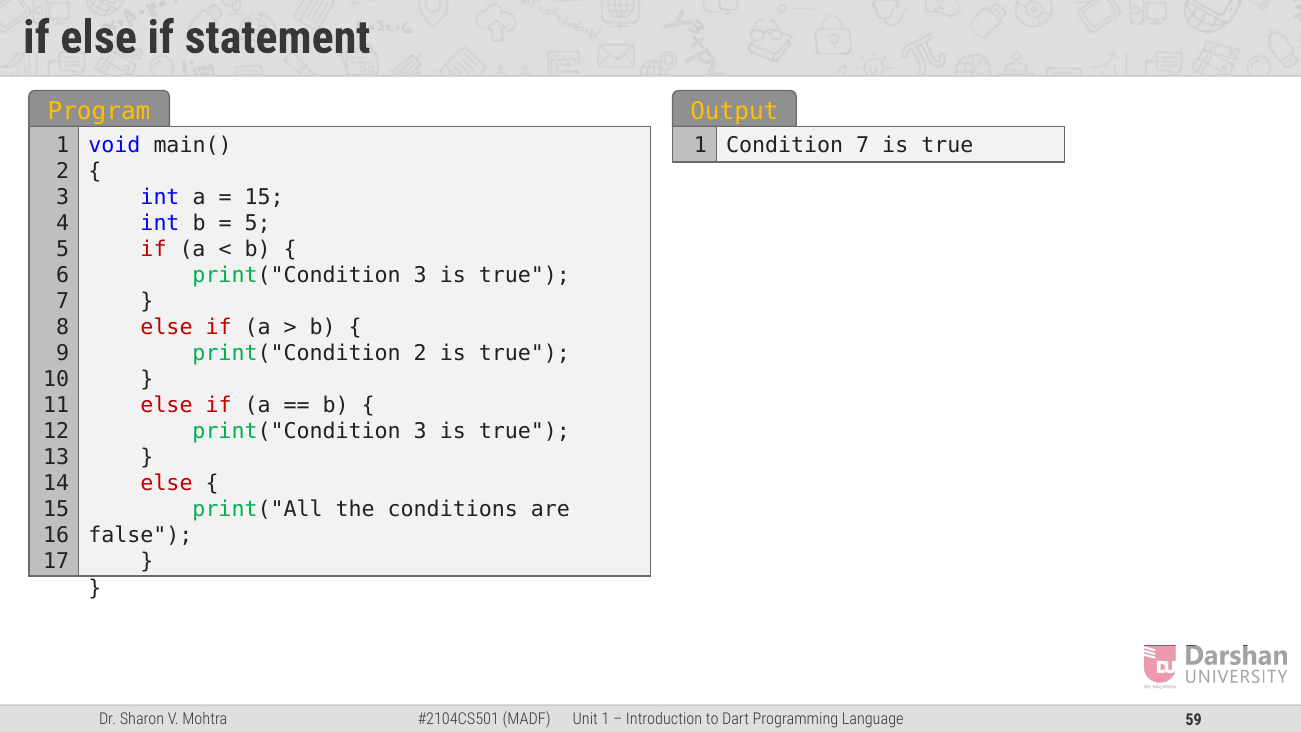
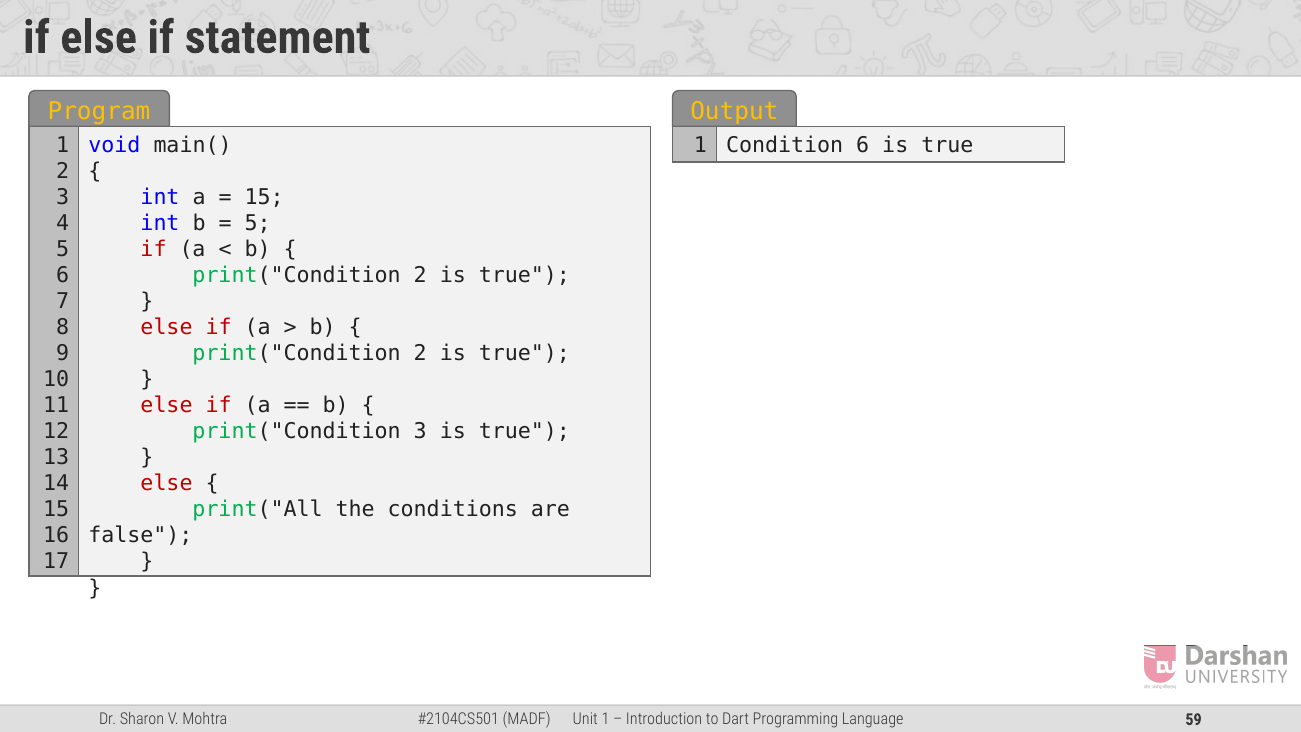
Condition 7: 7 -> 6
3 at (420, 276): 3 -> 2
